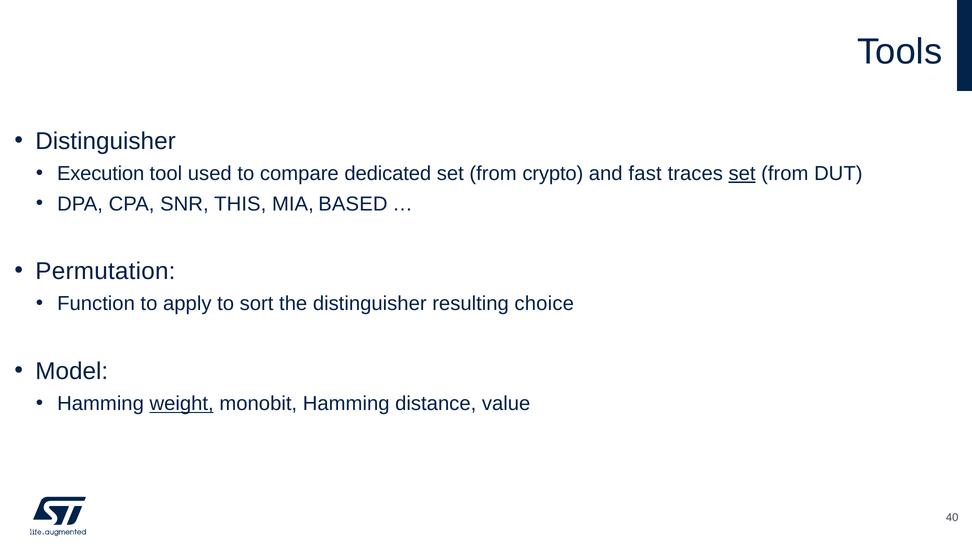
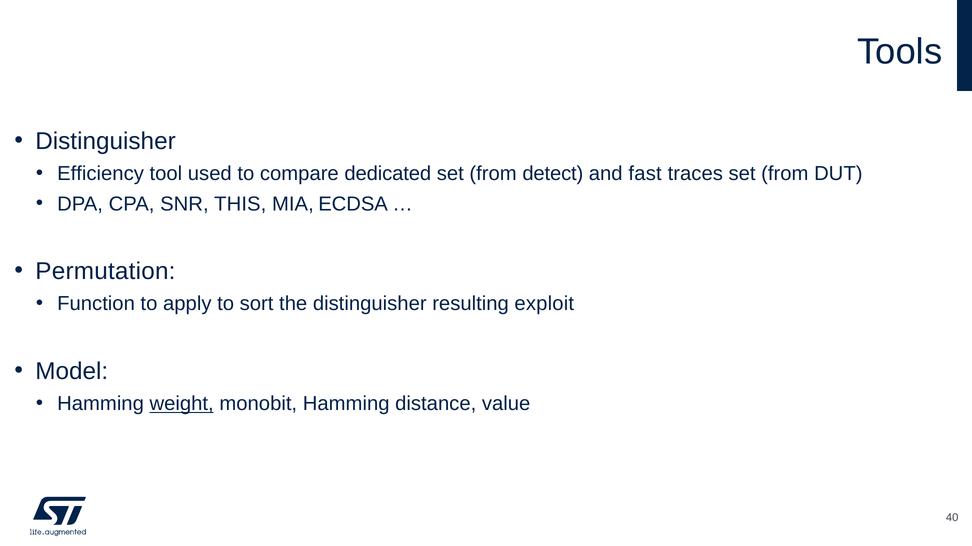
Execution: Execution -> Efficiency
crypto: crypto -> detect
set at (742, 174) underline: present -> none
BASED: BASED -> ECDSA
choice: choice -> exploit
